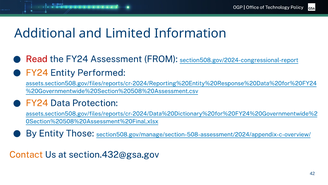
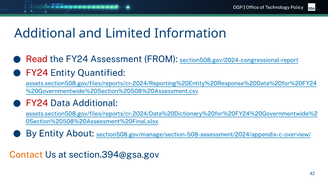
FY24 at (37, 73) colour: orange -> red
Performed: Performed -> Quantified
FY24 at (37, 103) colour: orange -> red
Data Protection: Protection -> Additional
Those: Those -> About
section.432@gsa.gov: section.432@gsa.gov -> section.394@gsa.gov
